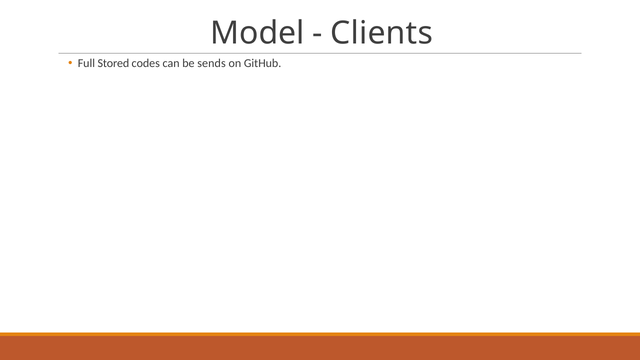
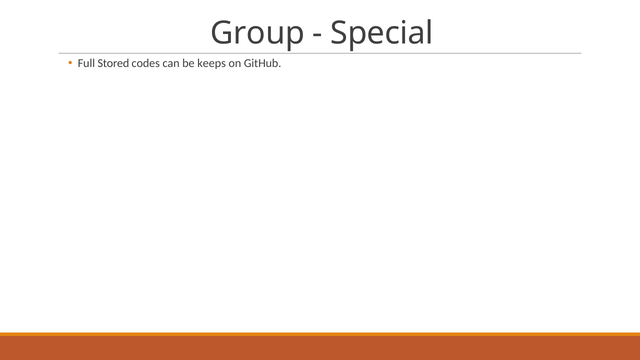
Model: Model -> Group
Clients: Clients -> Special
sends: sends -> keeps
